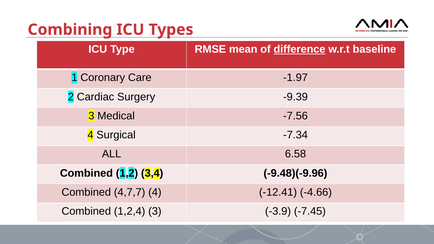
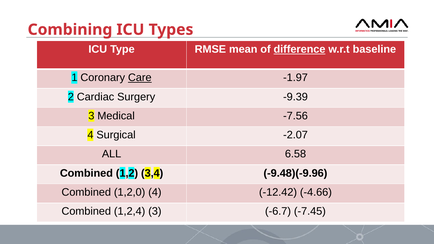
Care underline: none -> present
-7.34: -7.34 -> -2.07
4,7,7: 4,7,7 -> 1,2,0
-12.41: -12.41 -> -12.42
-3.9: -3.9 -> -6.7
